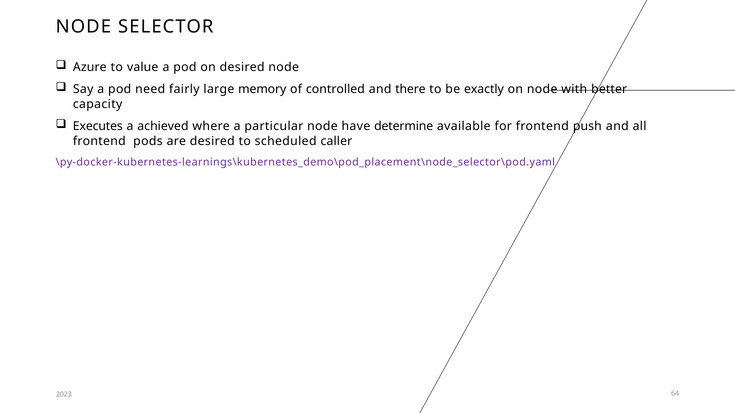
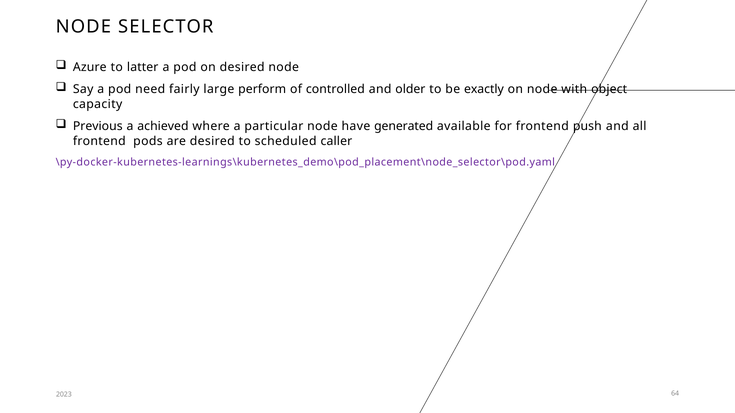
value: value -> latter
memory: memory -> perform
there: there -> older
better: better -> object
Executes: Executes -> Previous
determine: determine -> generated
